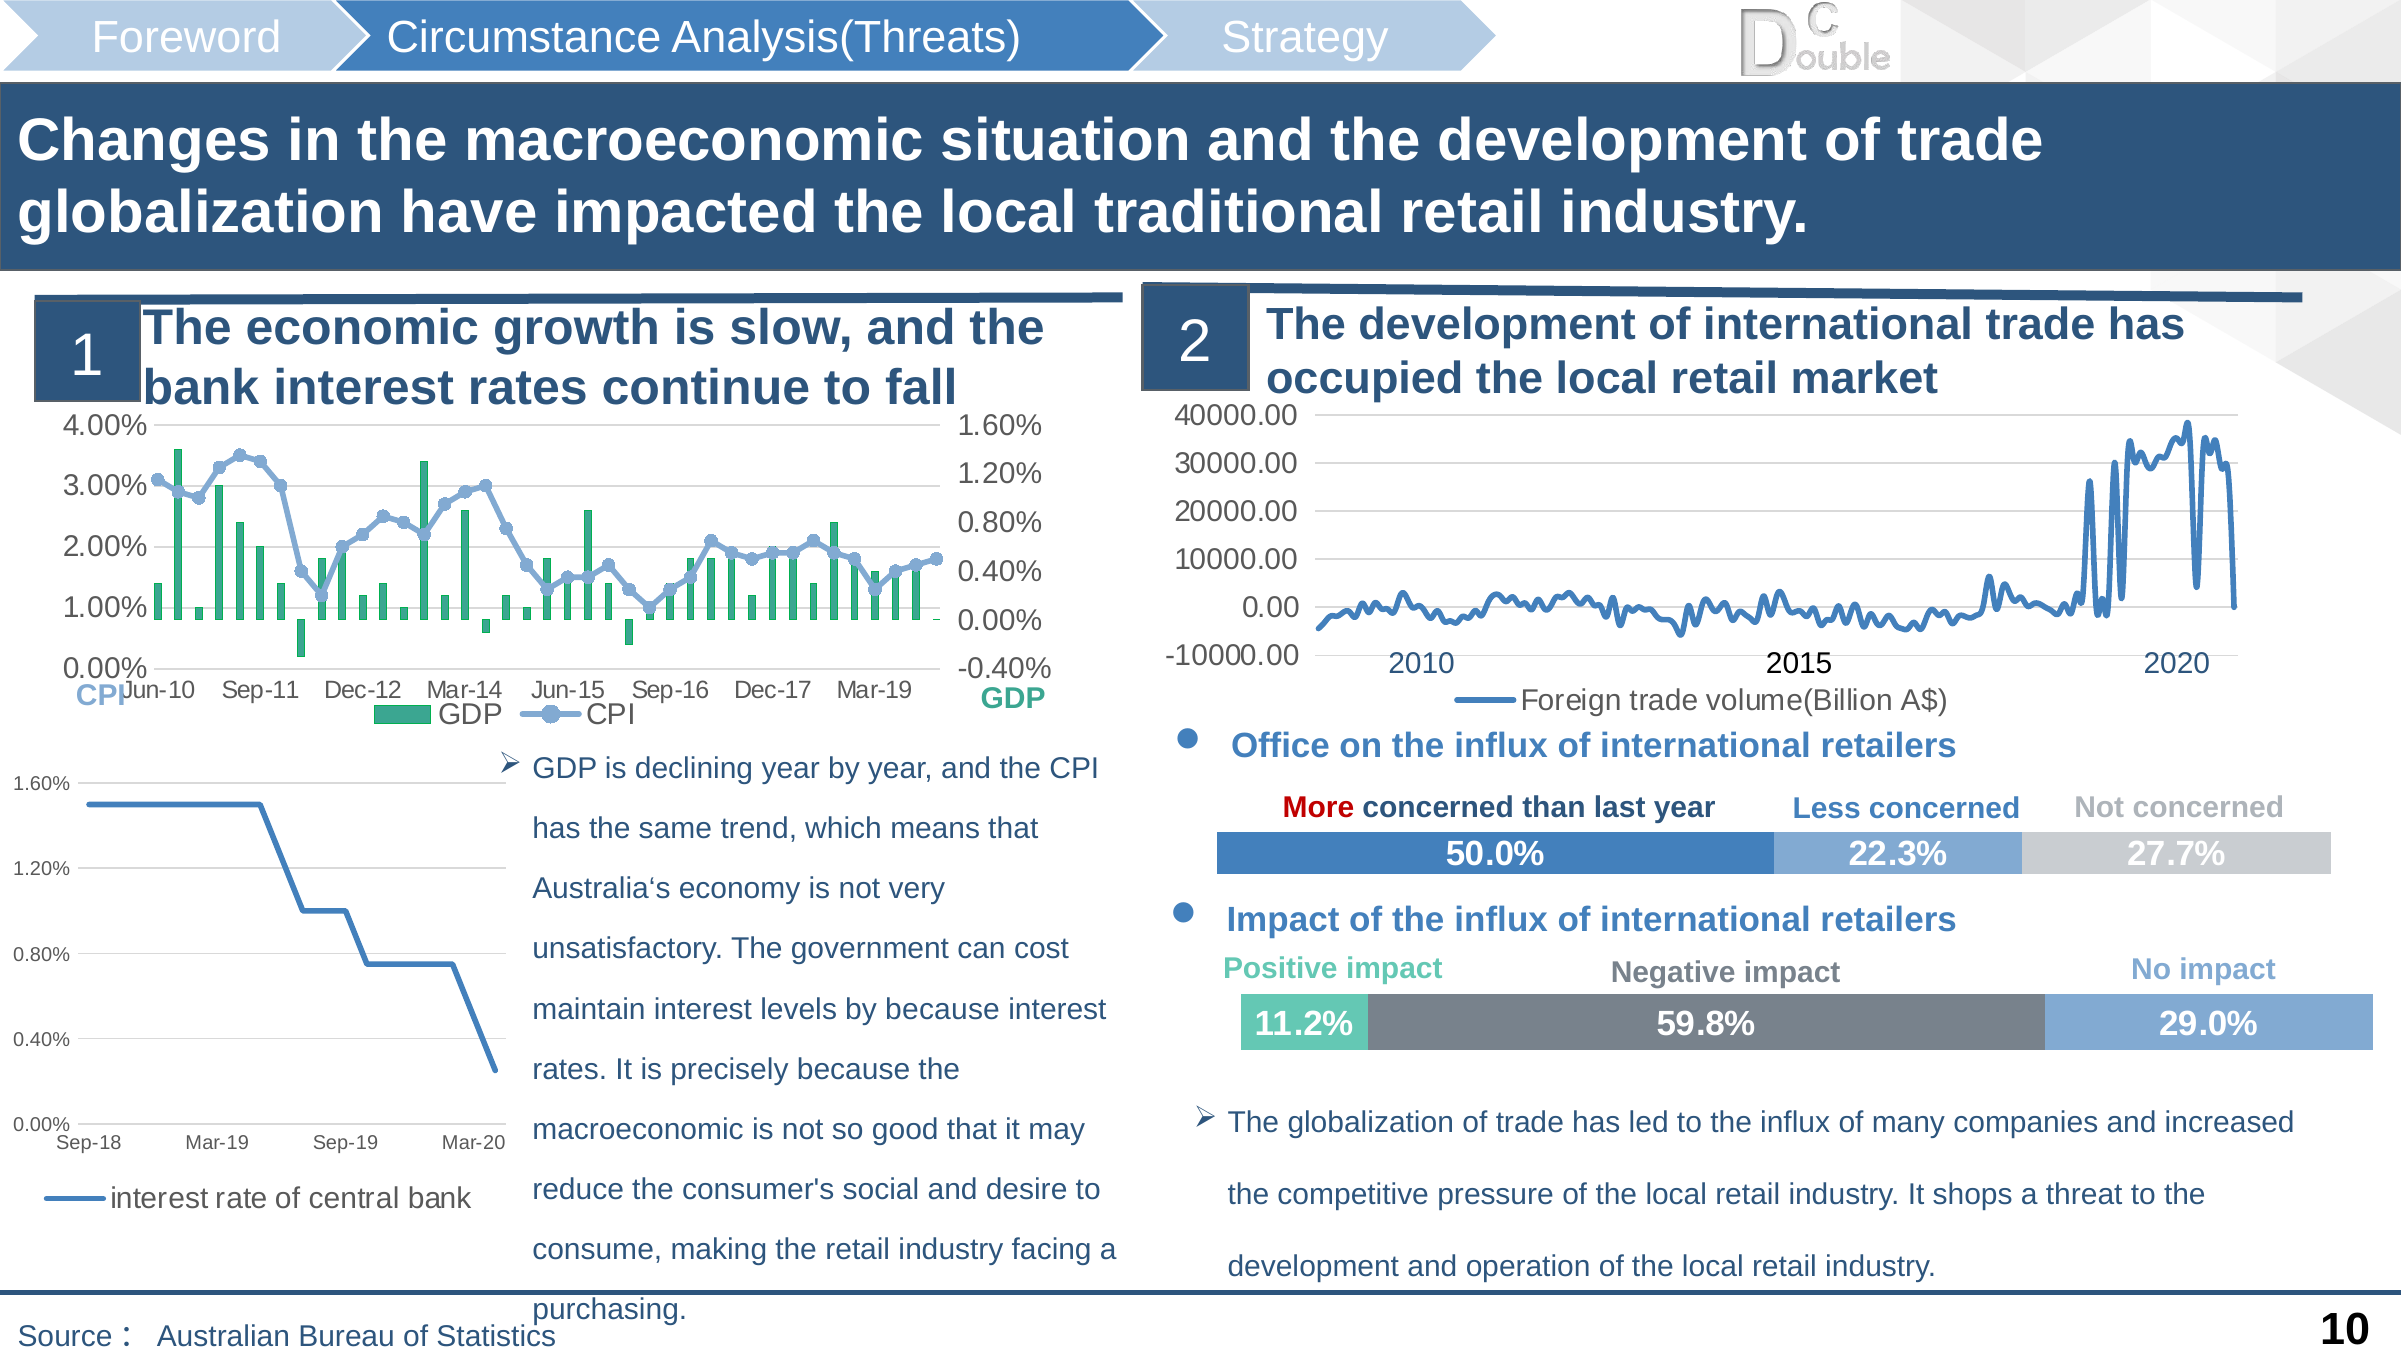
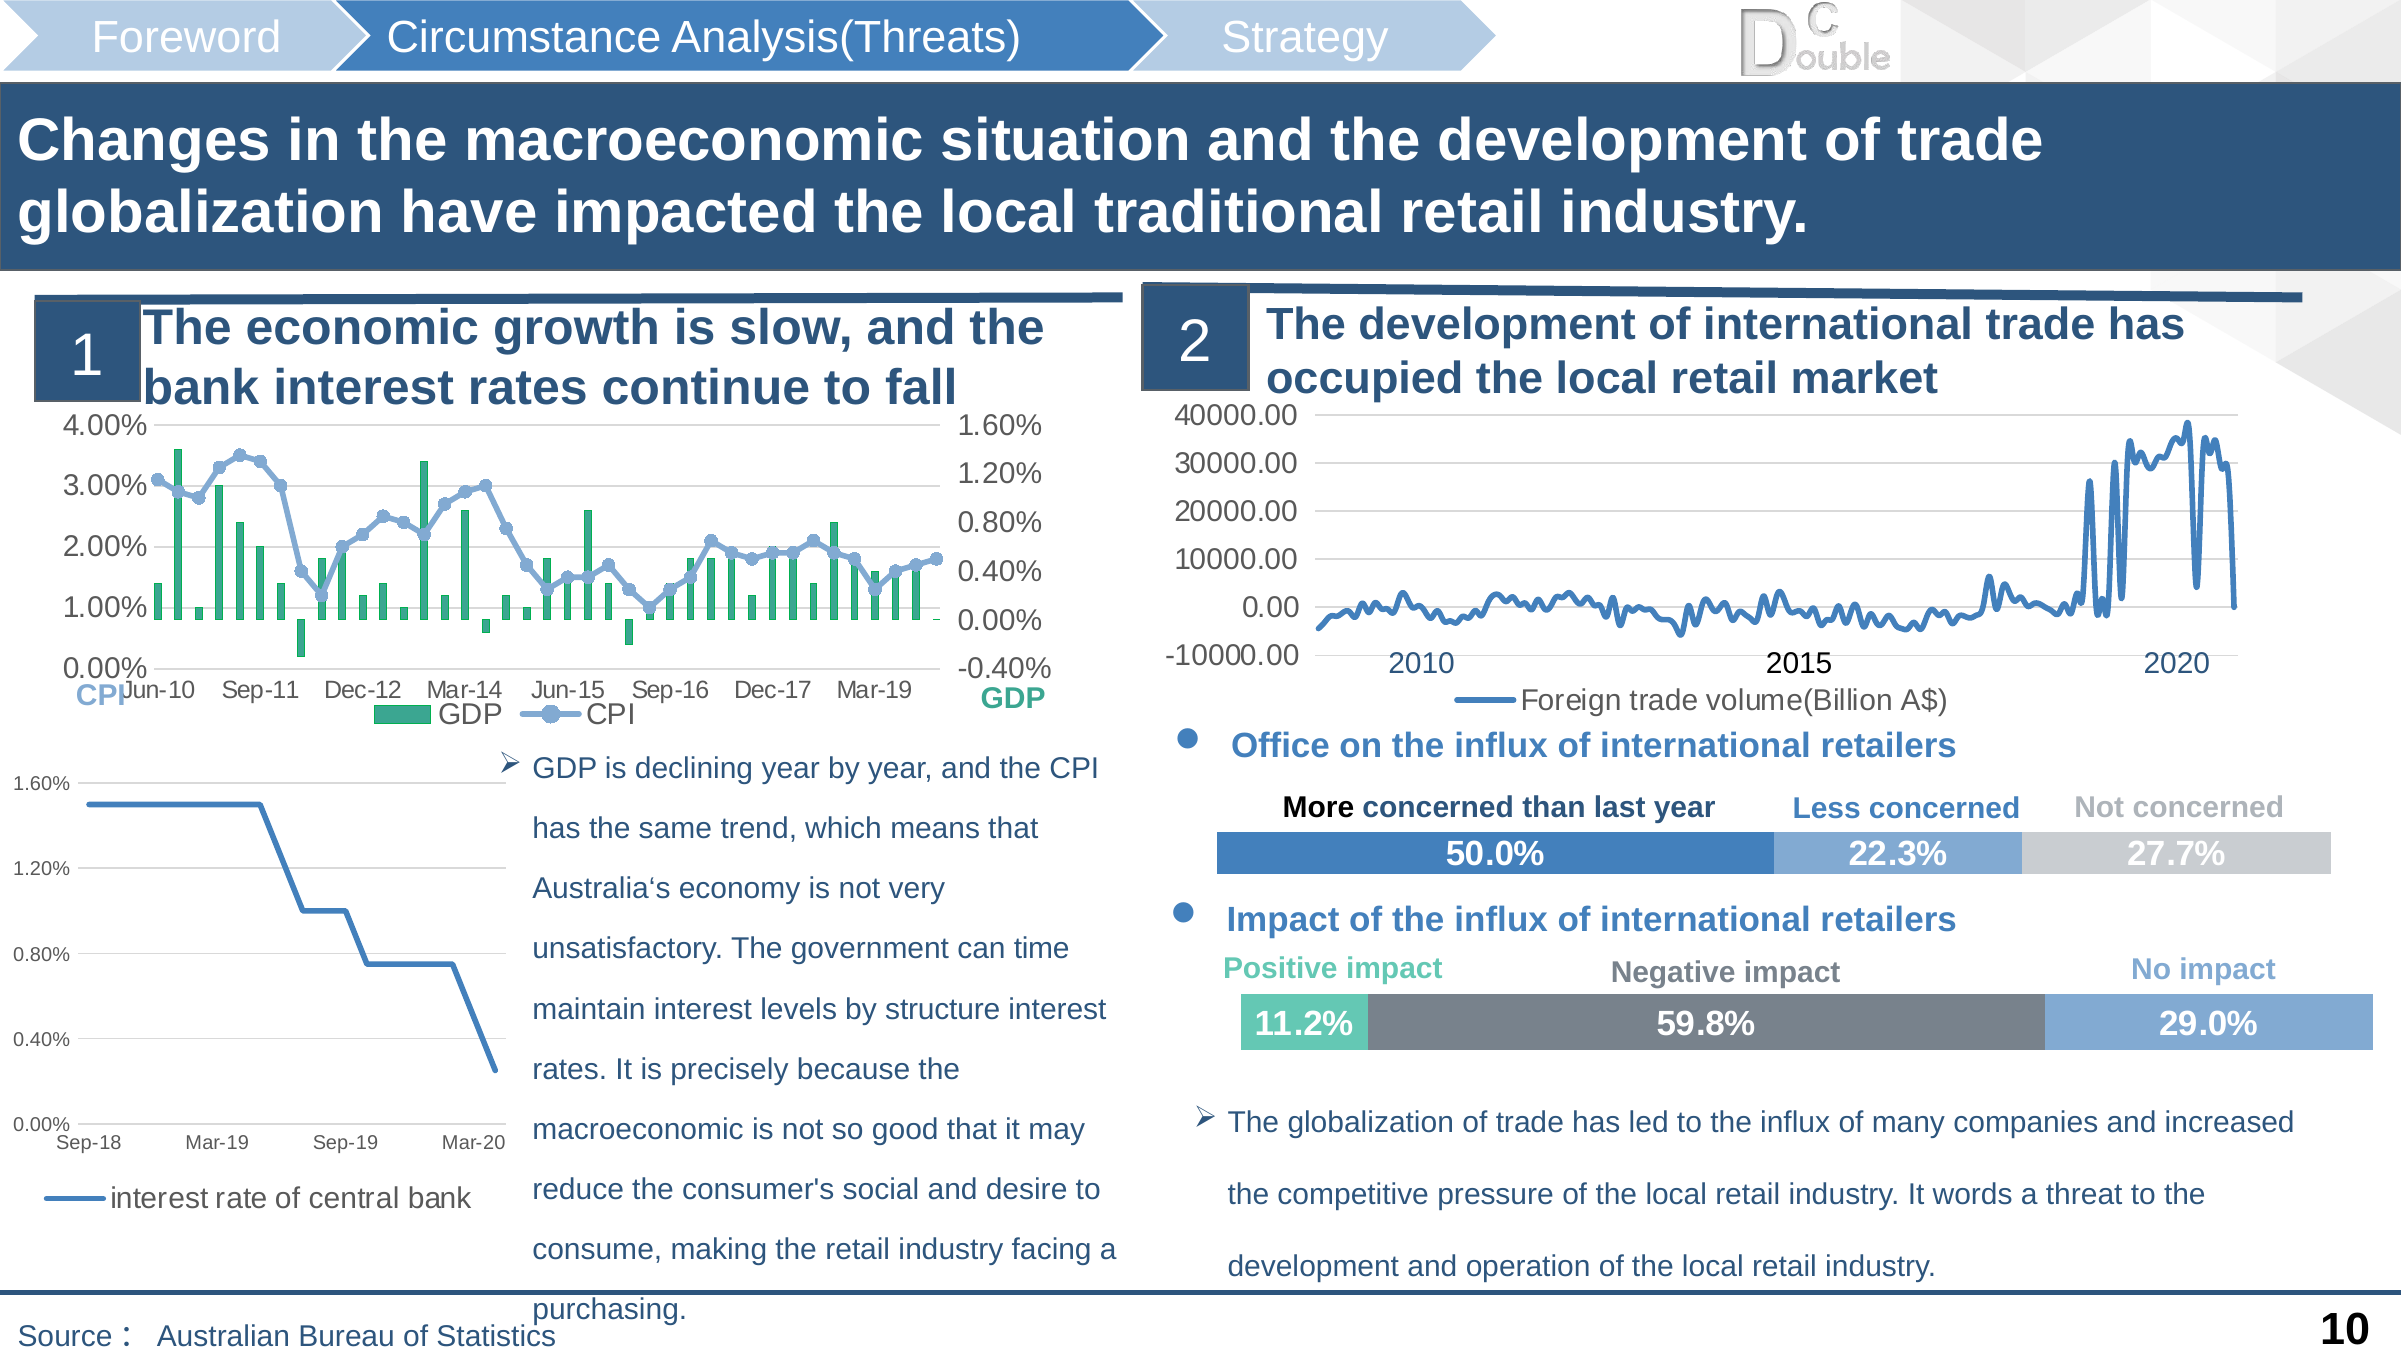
More colour: red -> black
cost: cost -> time
by because: because -> structure
shops: shops -> words
